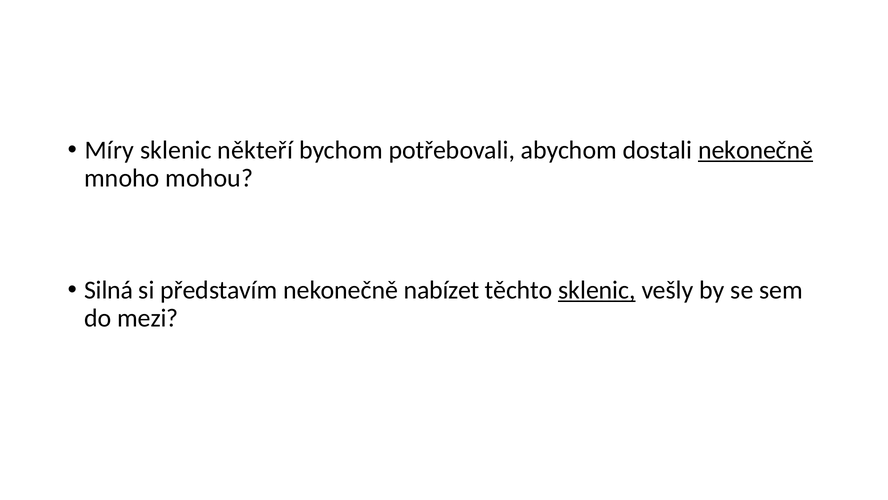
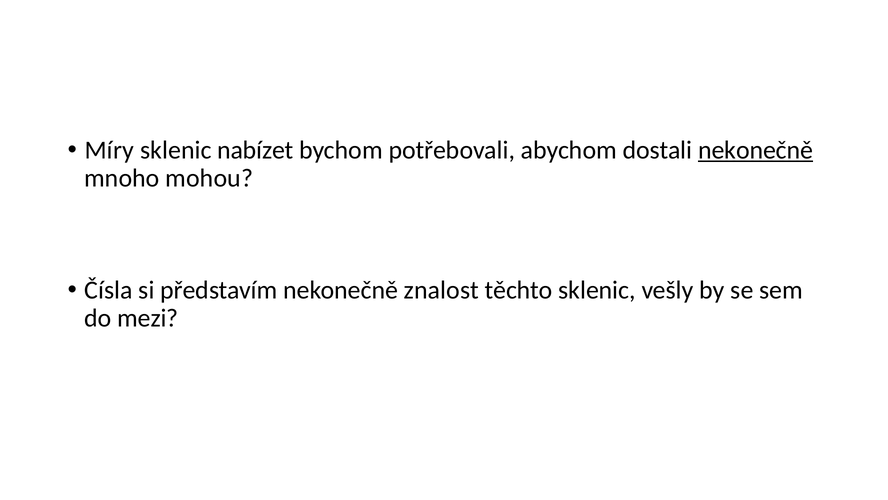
někteří: někteří -> nabízet
Silná: Silná -> Čísla
nabízet: nabízet -> znalost
sklenic at (597, 290) underline: present -> none
